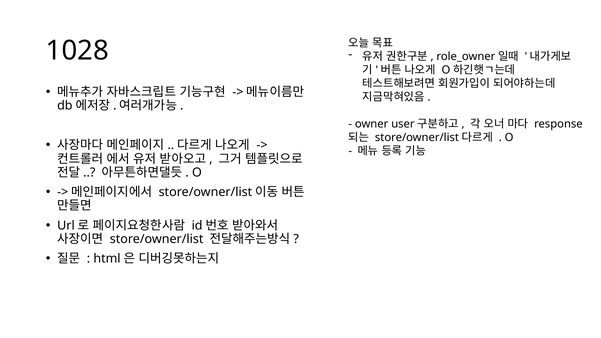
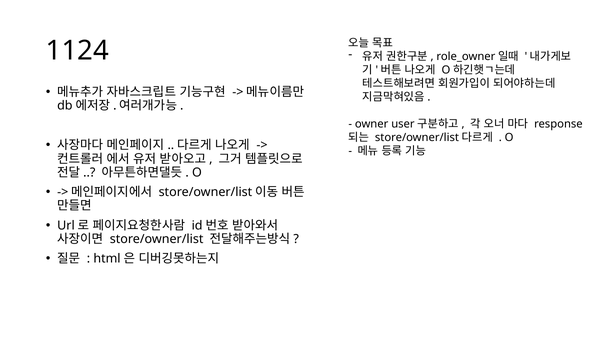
1028: 1028 -> 1124
